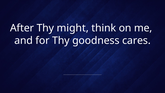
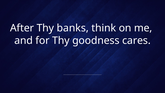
might: might -> banks
